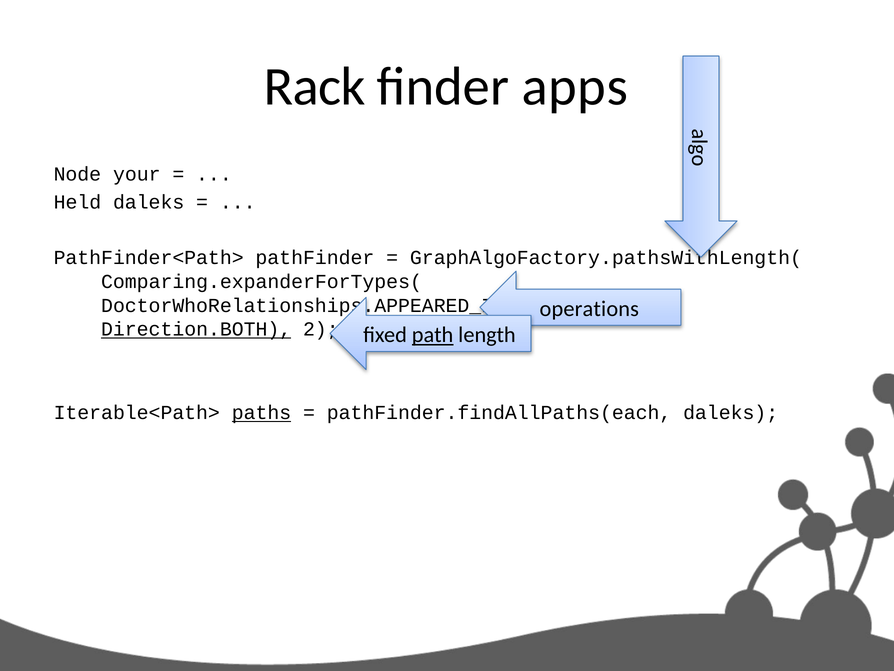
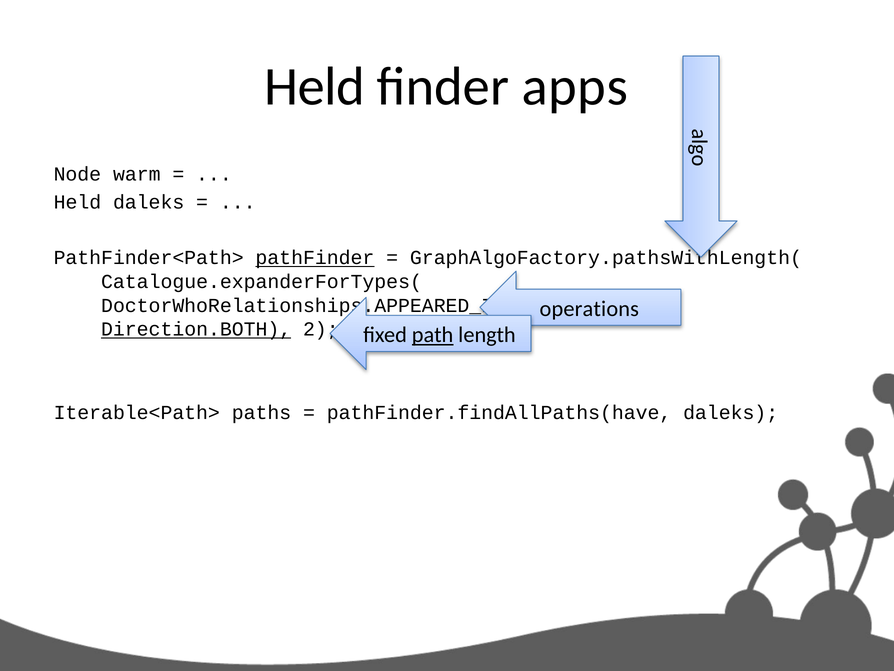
Rack at (315, 87): Rack -> Held
your: your -> warm
pathFinder underline: none -> present
Comparing.expanderForTypes(: Comparing.expanderForTypes( -> Catalogue.expanderForTypes(
paths underline: present -> none
pathFinder.findAllPaths(each: pathFinder.findAllPaths(each -> pathFinder.findAllPaths(have
